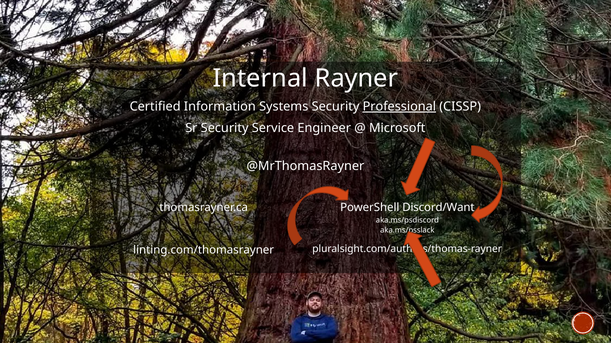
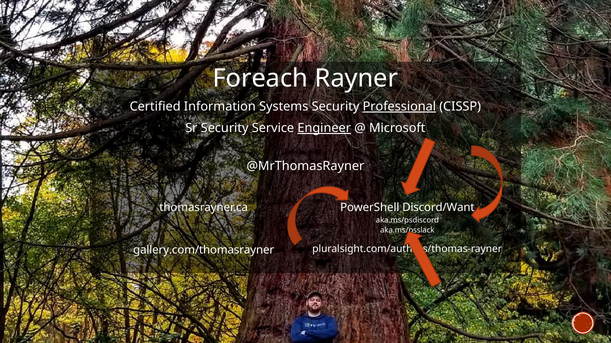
Internal: Internal -> Foreach
Engineer underline: none -> present
linting.com/thomasrayner: linting.com/thomasrayner -> gallery.com/thomasrayner
